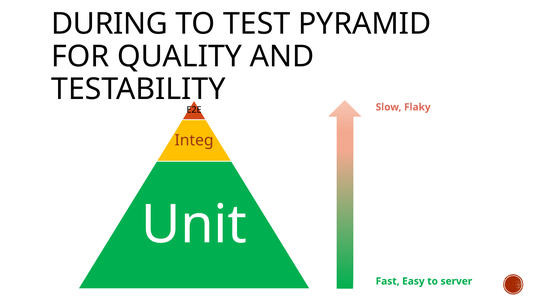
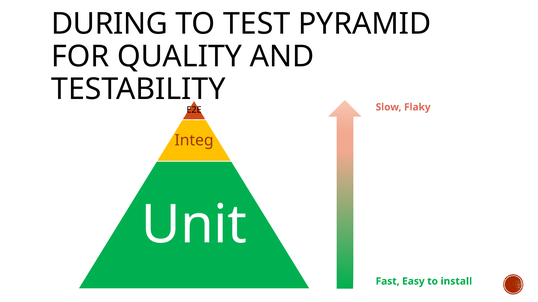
server: server -> install
